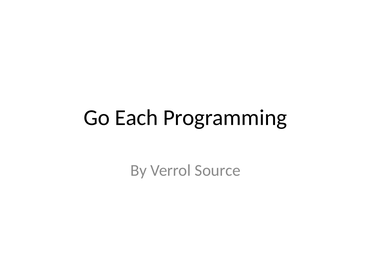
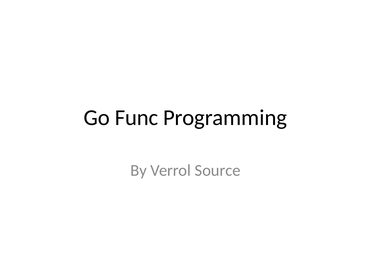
Each: Each -> Func
